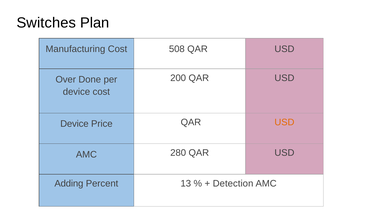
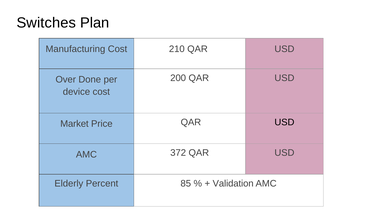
508: 508 -> 210
Device at (74, 124): Device -> Market
USD at (284, 122) colour: orange -> black
280: 280 -> 372
Adding: Adding -> Elderly
13: 13 -> 85
Detection: Detection -> Validation
